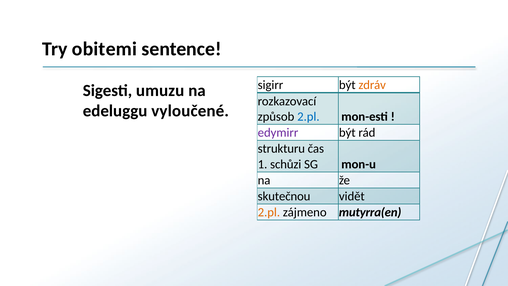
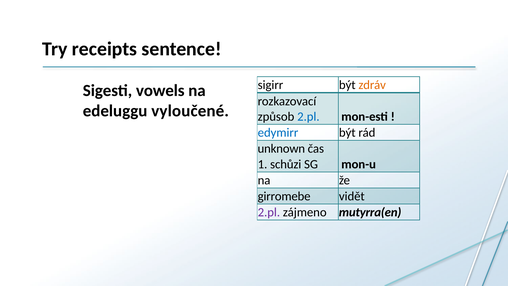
obitemi: obitemi -> receipts
umuzu: umuzu -> vowels
edymirr colour: purple -> blue
strukturu: strukturu -> unknown
skutečnou: skutečnou -> girromebe
2.pl at (269, 212) colour: orange -> purple
